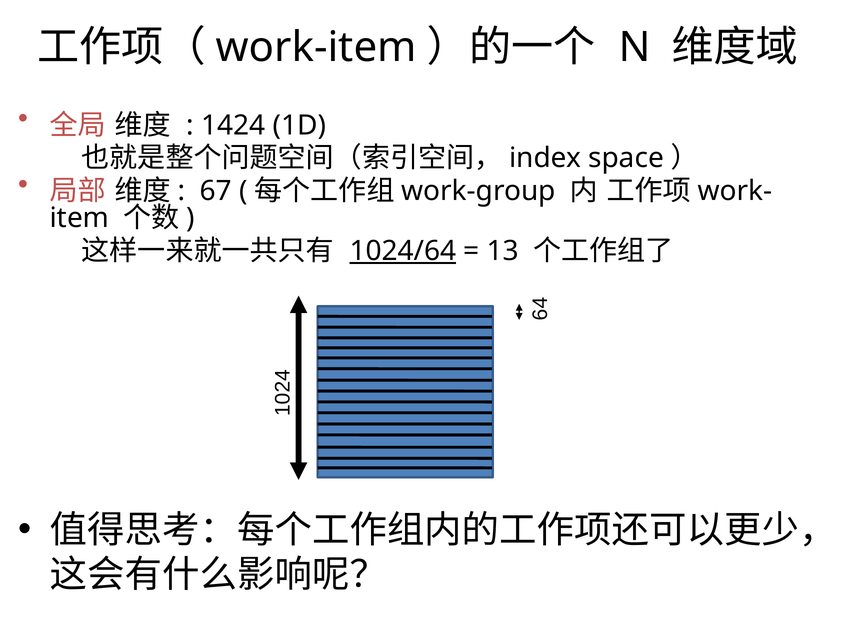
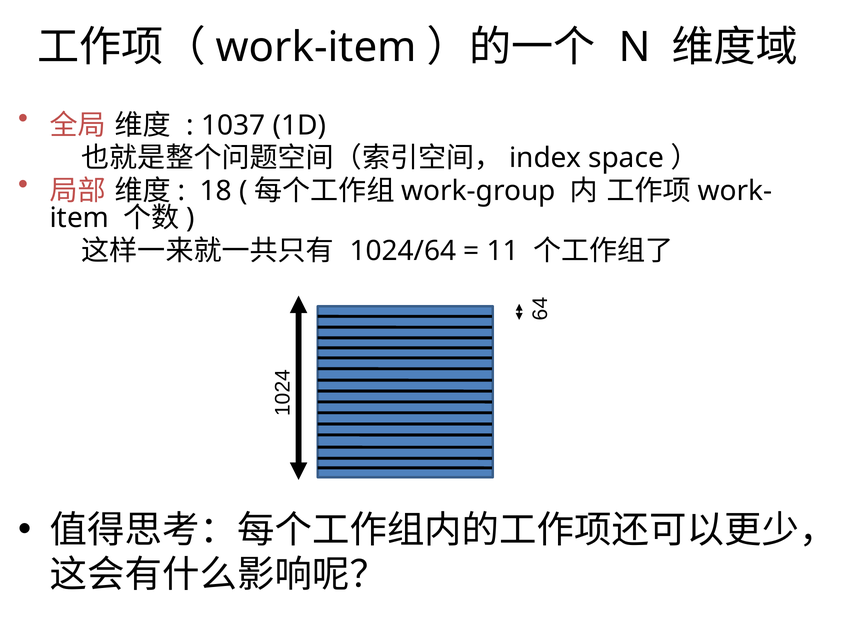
1424: 1424 -> 1037
67: 67 -> 18
1024/64 underline: present -> none
13: 13 -> 11
